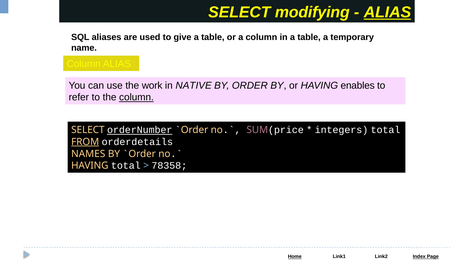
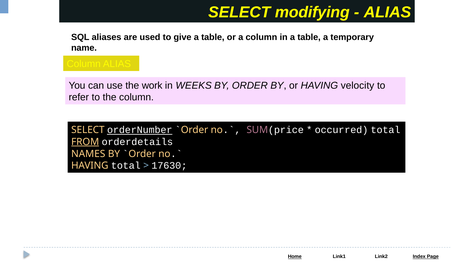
ALIAS at (387, 12) underline: present -> none
NATIVE: NATIVE -> WEEKS
enables: enables -> velocity
column at (136, 97) underline: present -> none
integers: integers -> occurred
78358: 78358 -> 17630
